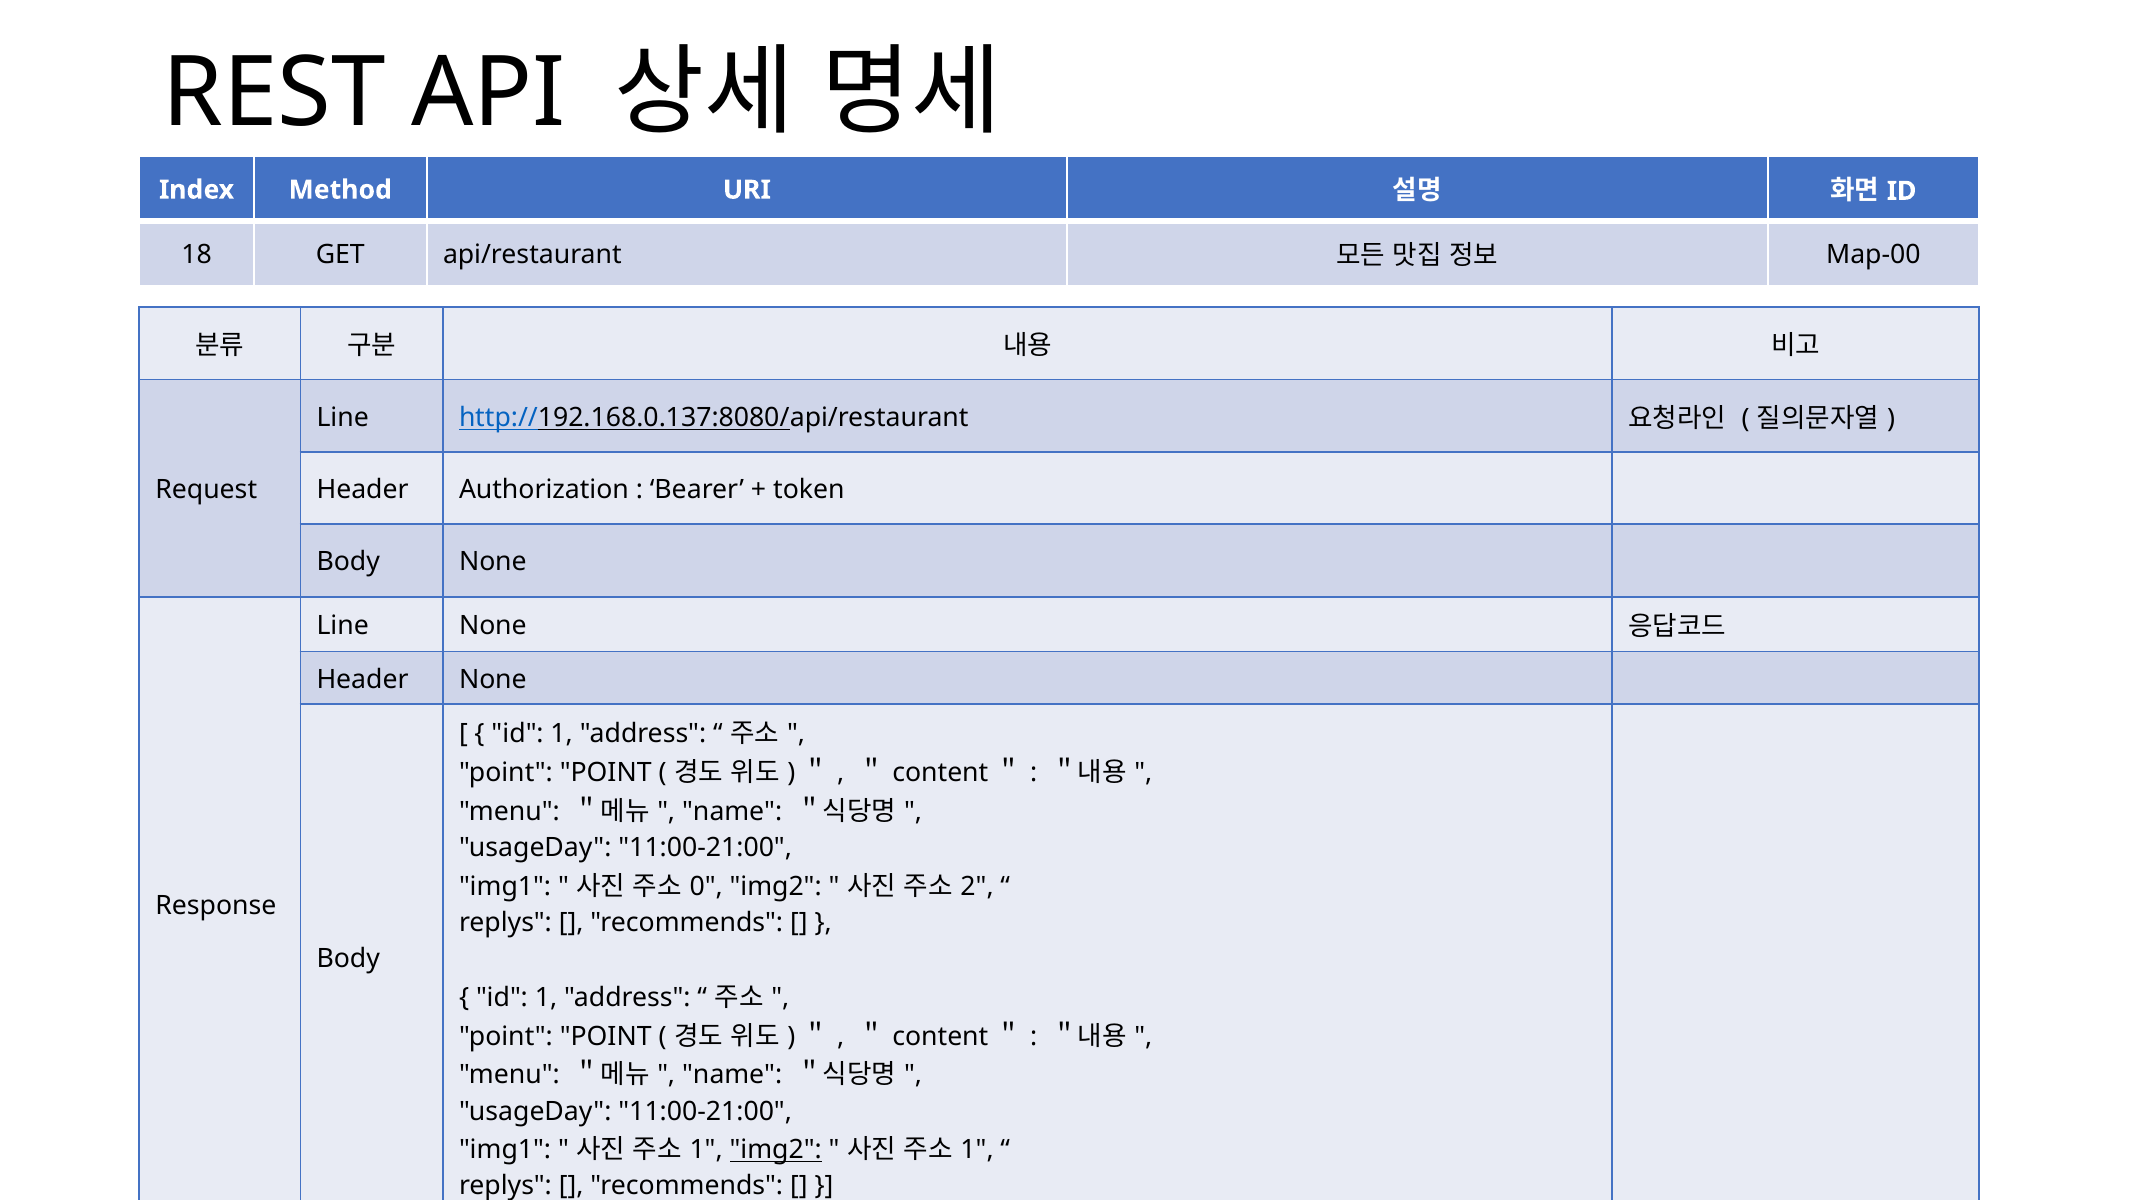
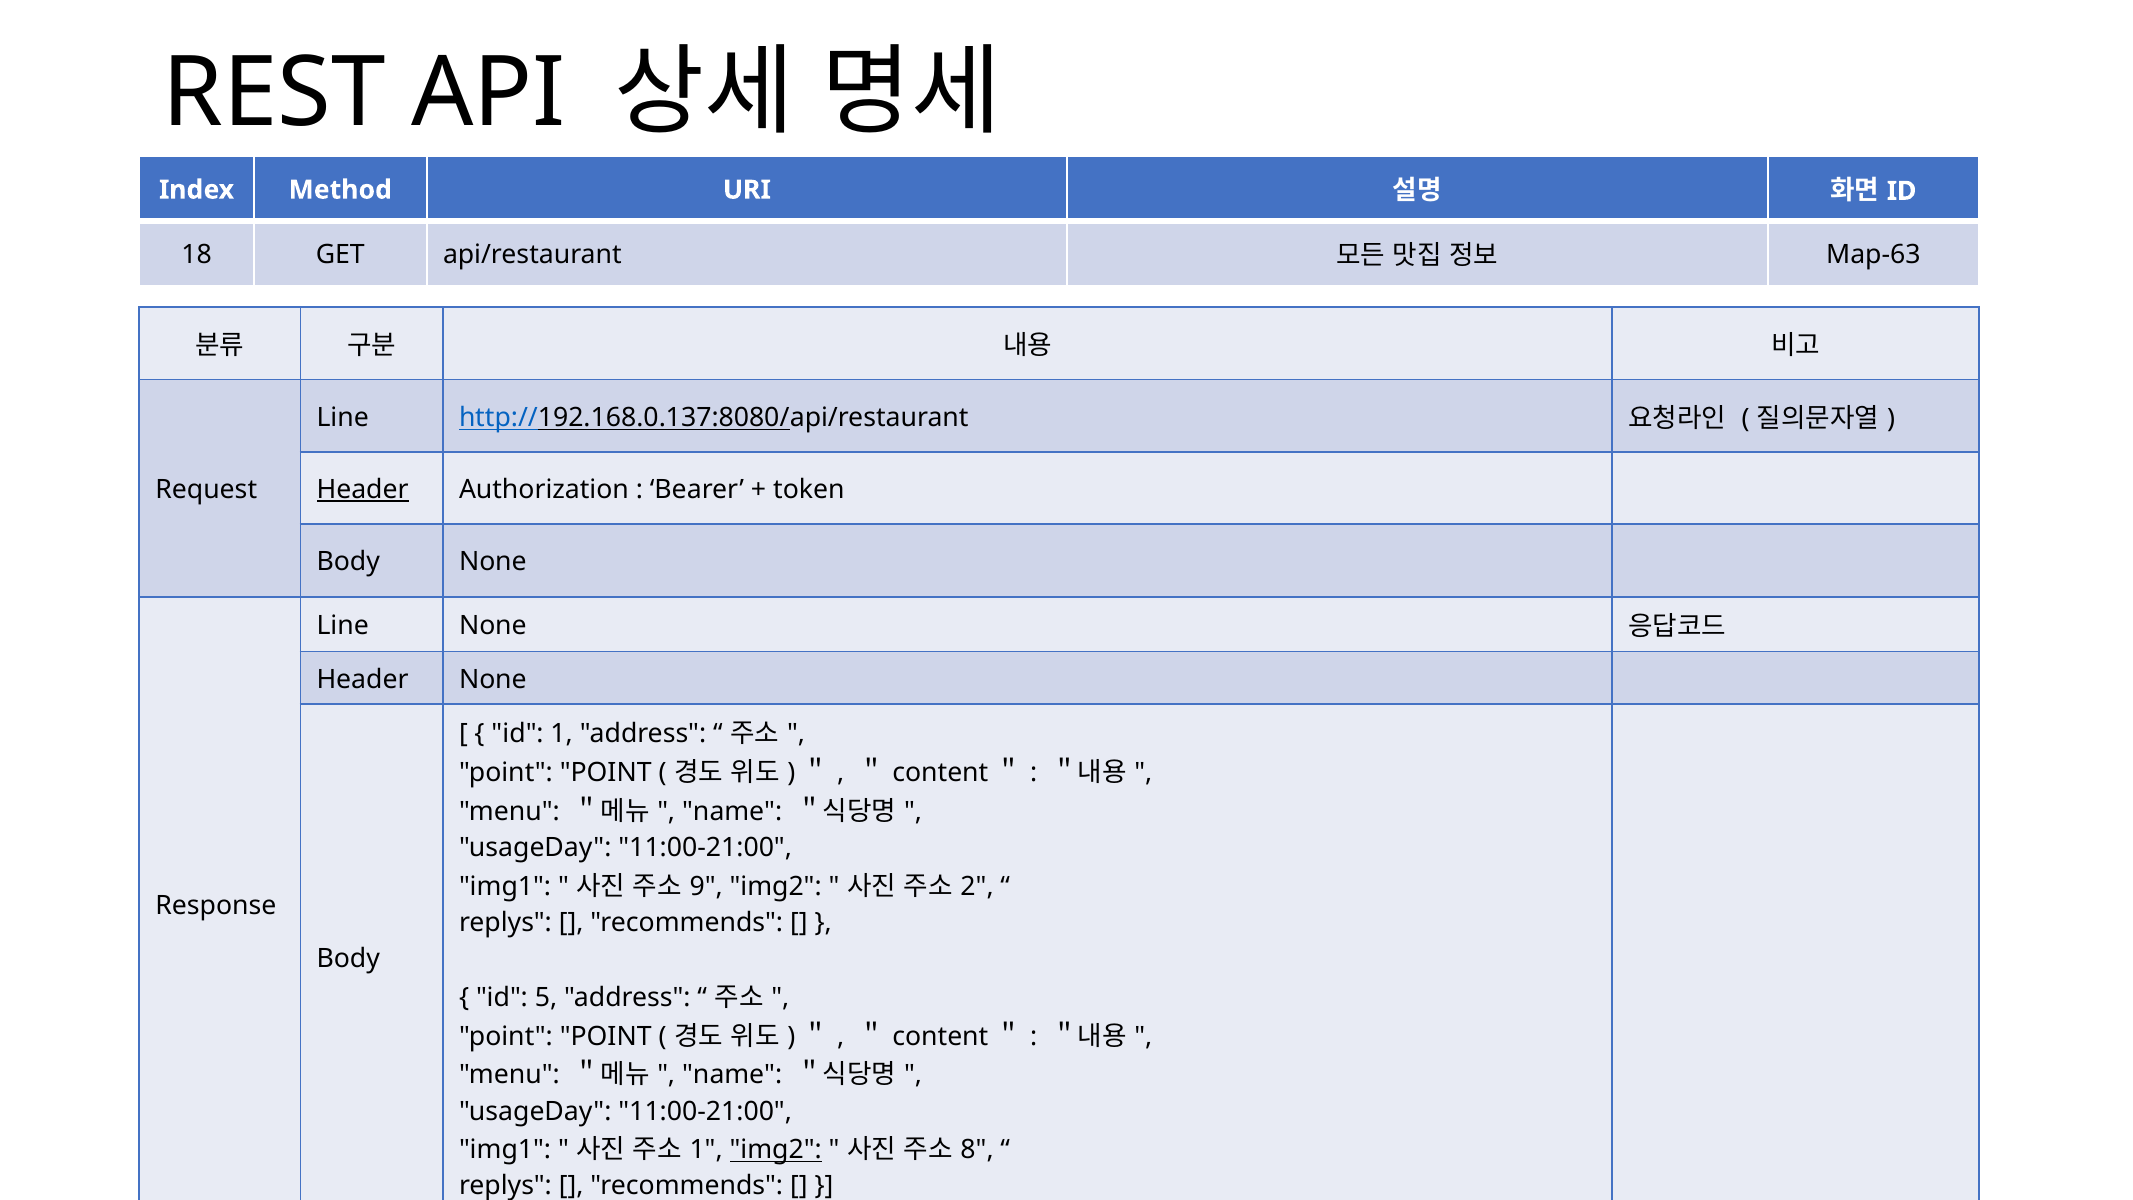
Map-00: Map-00 -> Map-63
Header at (363, 490) underline: none -> present
0: 0 -> 9
1 at (546, 997): 1 -> 5
1 at (977, 1150): 1 -> 8
